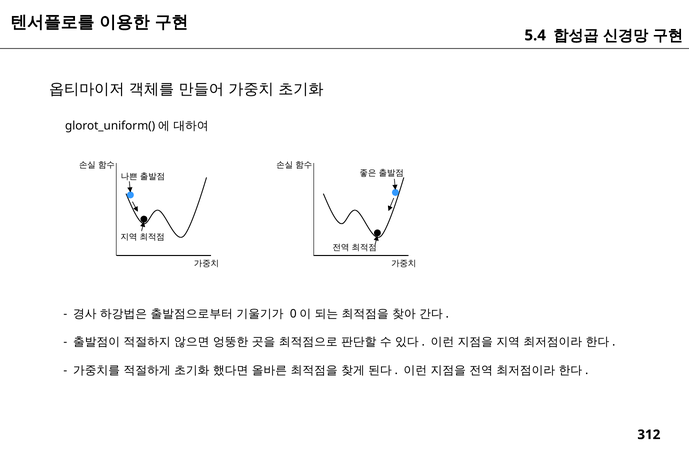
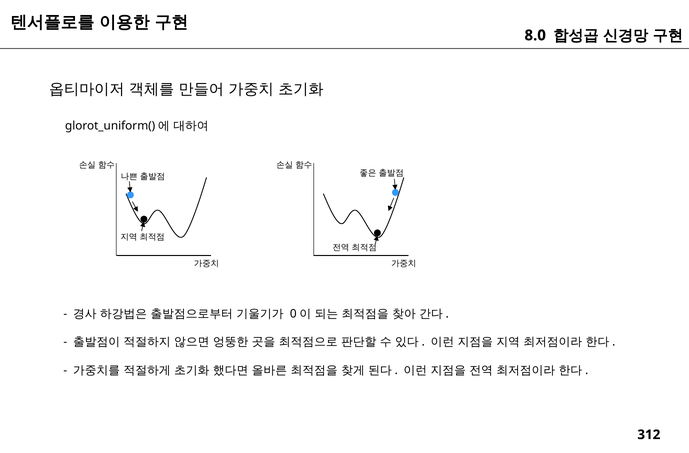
5.4: 5.4 -> 8.0
